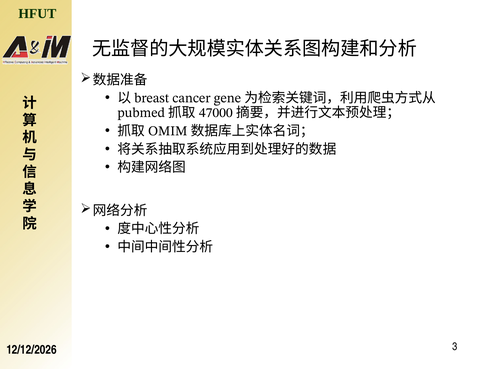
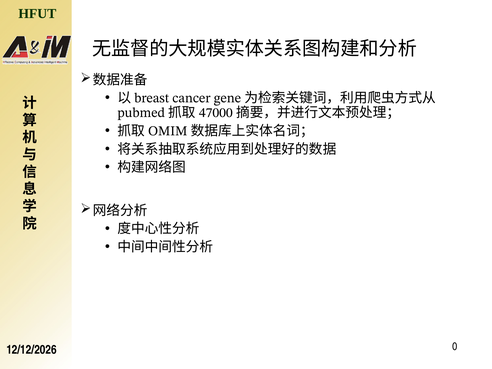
3: 3 -> 0
